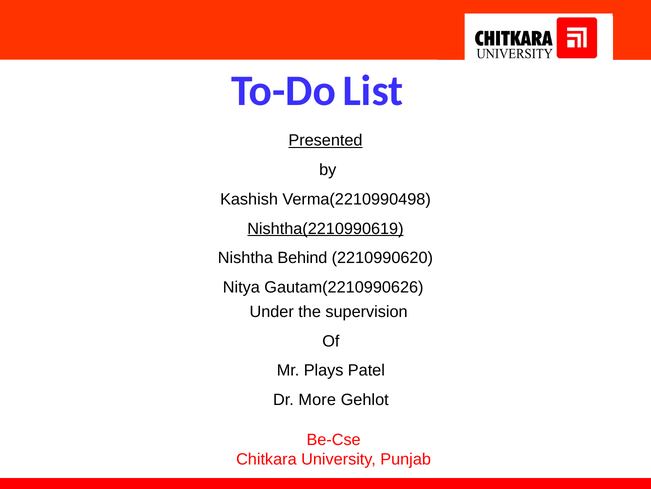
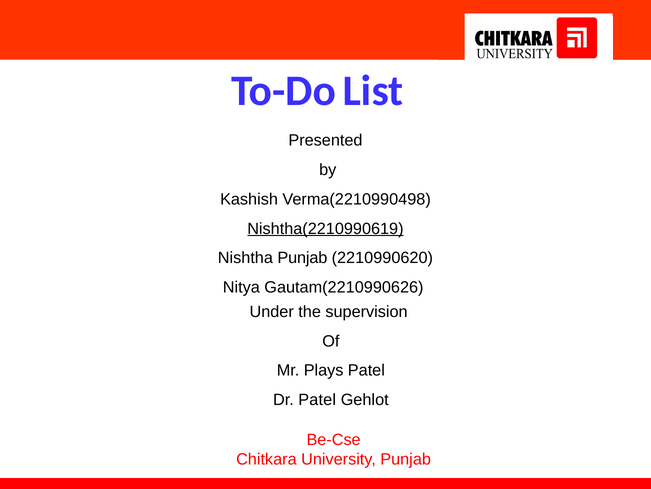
Presented underline: present -> none
Nishtha Behind: Behind -> Punjab
Dr More: More -> Patel
